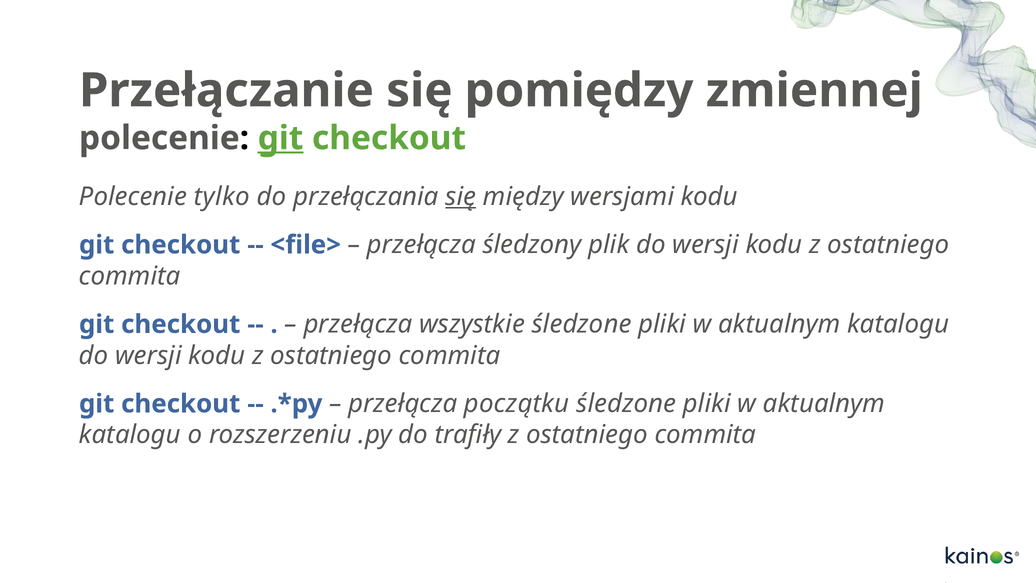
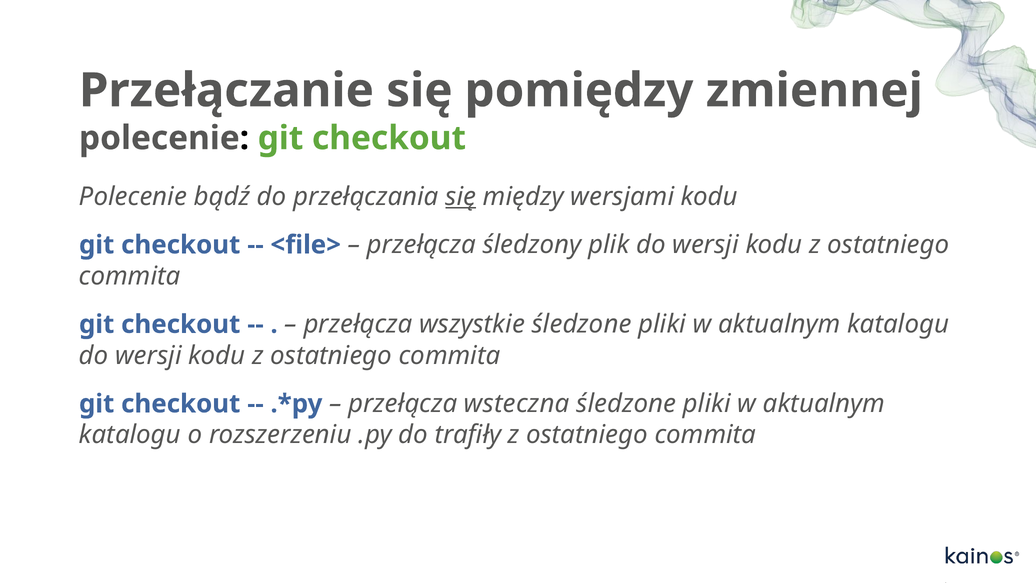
git at (281, 138) underline: present -> none
tylko: tylko -> bądź
początku: początku -> wsteczna
